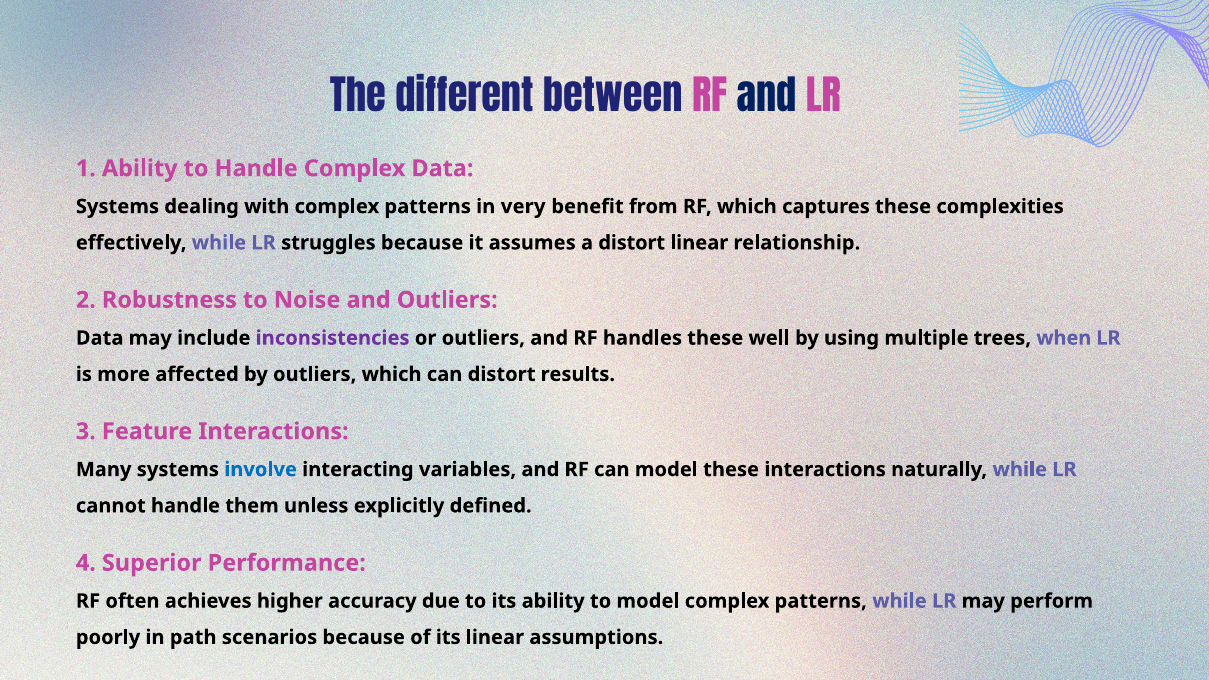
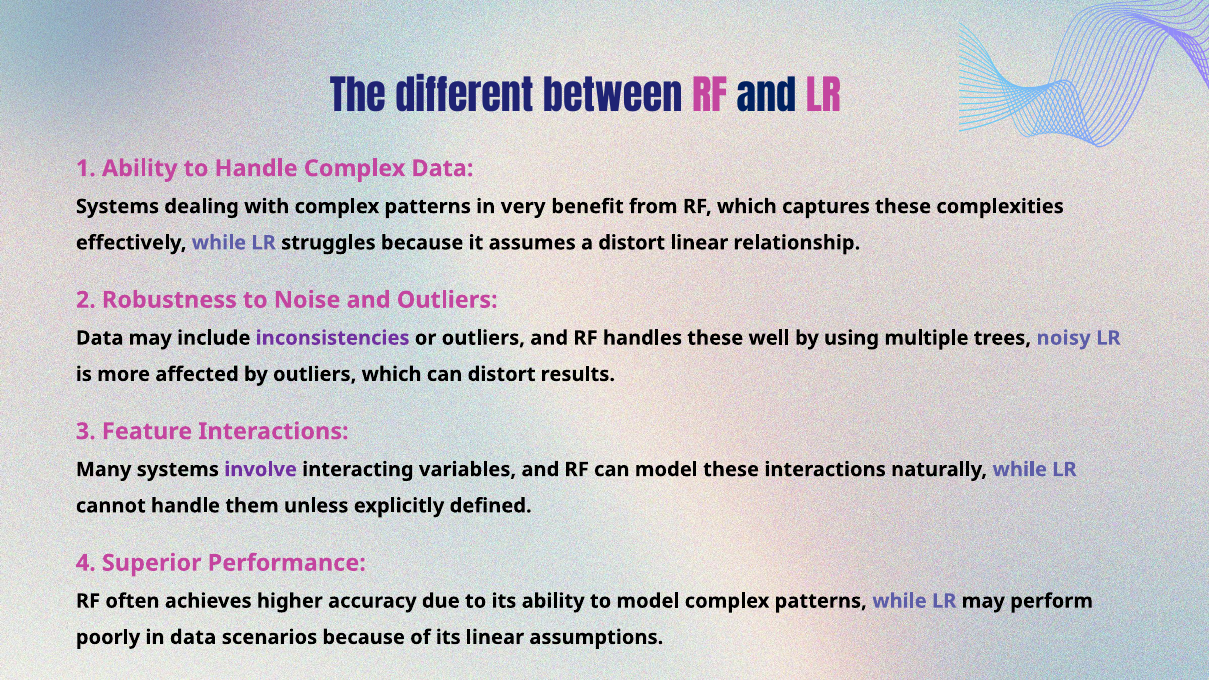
when: when -> noisy
involve colour: blue -> purple
in path: path -> data
